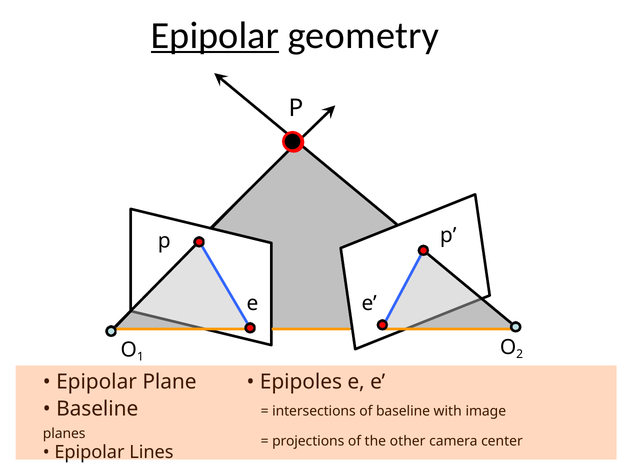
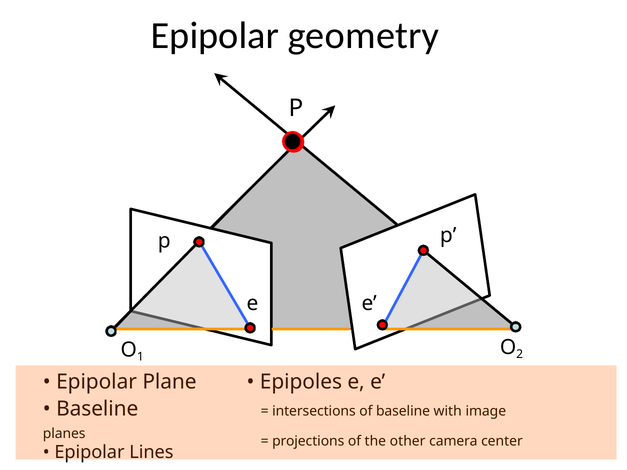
Epipolar at (215, 36) underline: present -> none
